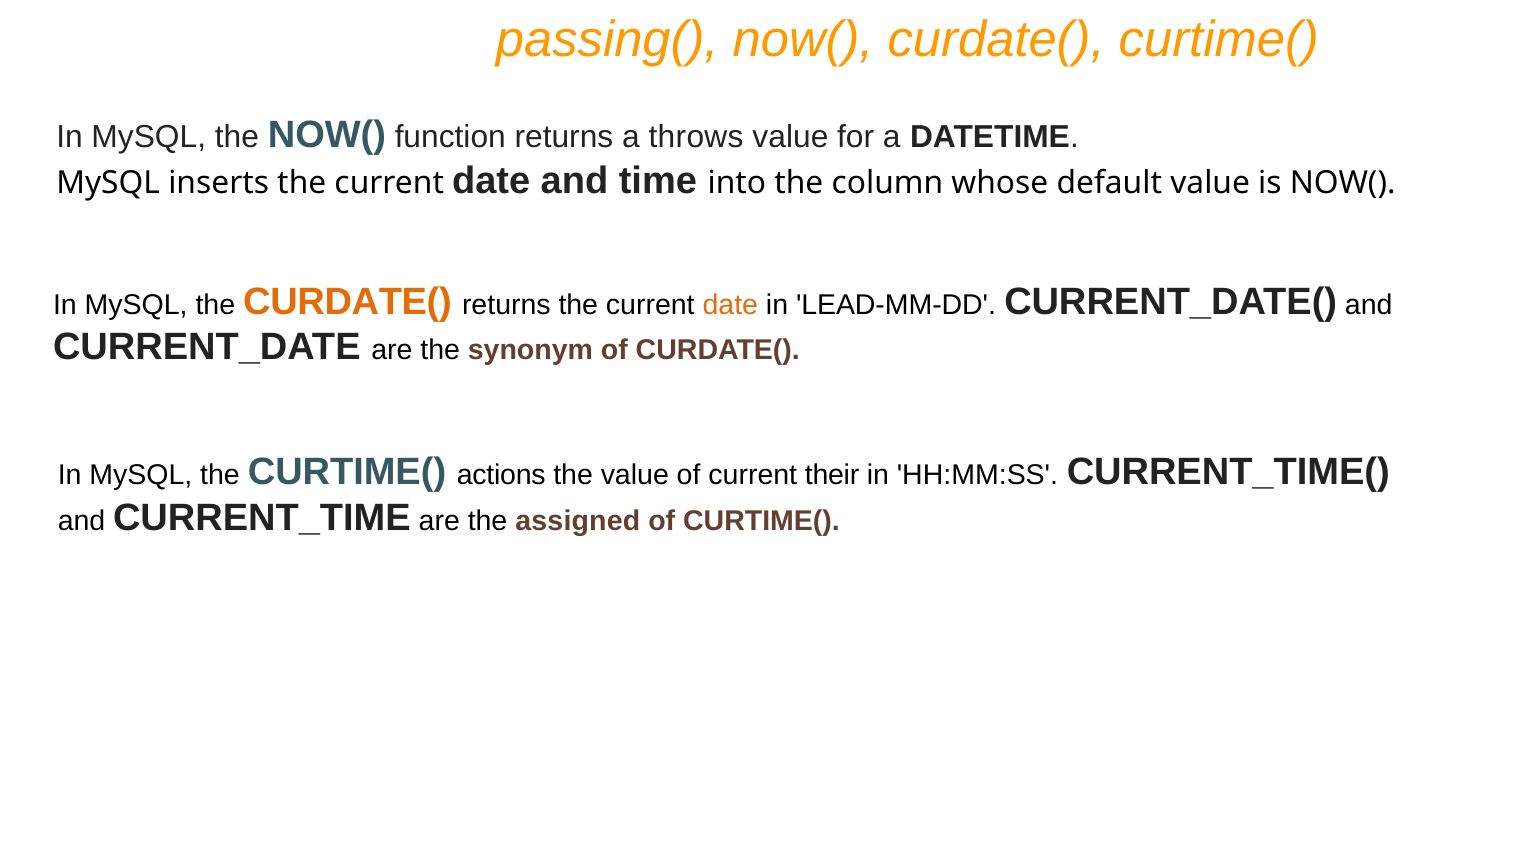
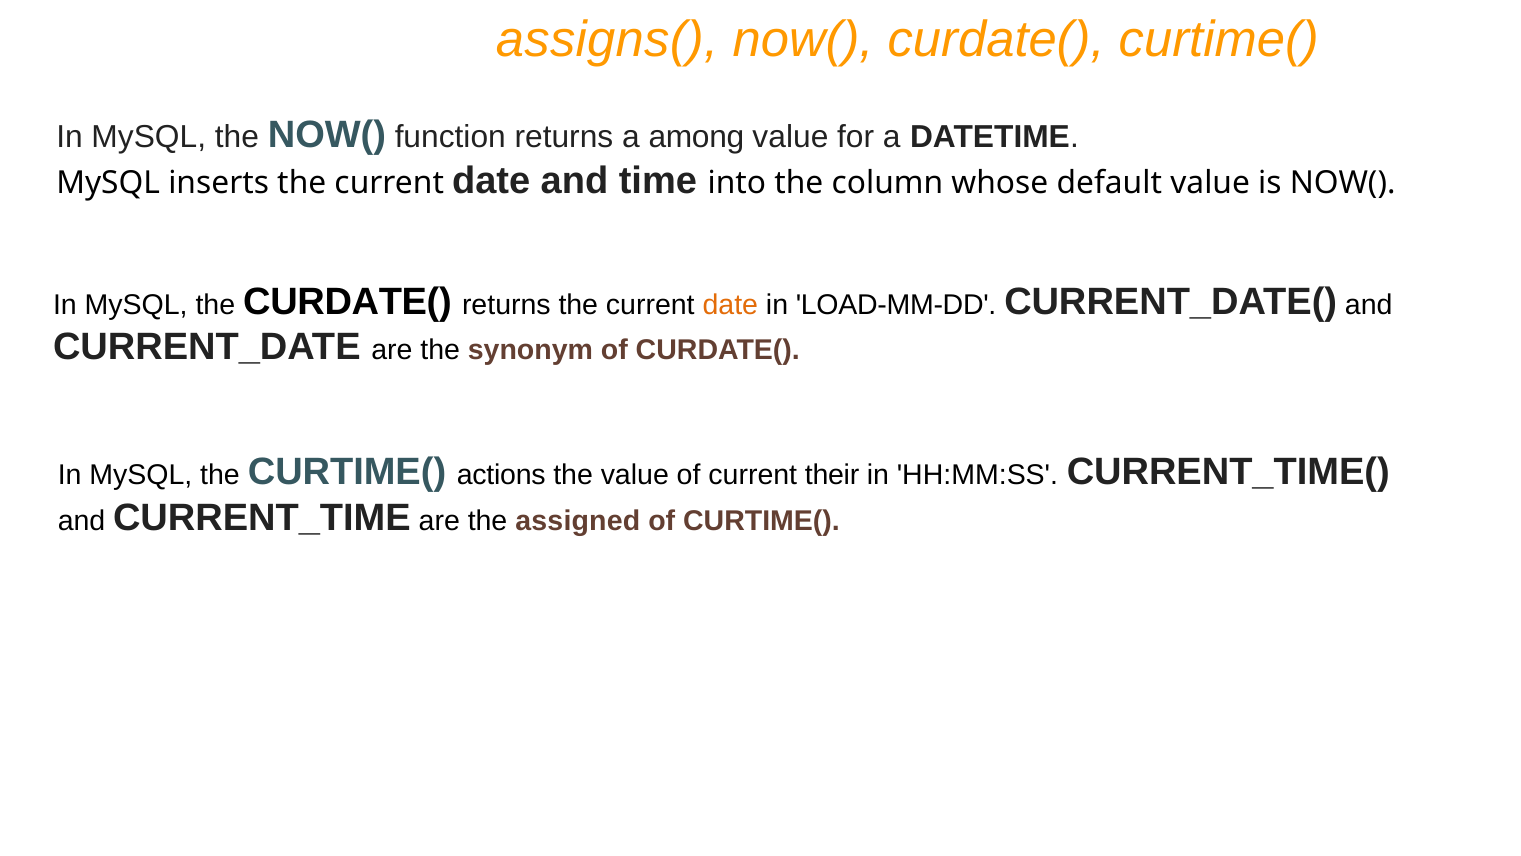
passing(: passing( -> assigns(
throws: throws -> among
CURDATE( at (347, 301) colour: orange -> black
LEAD-MM-DD: LEAD-MM-DD -> LOAD-MM-DD
